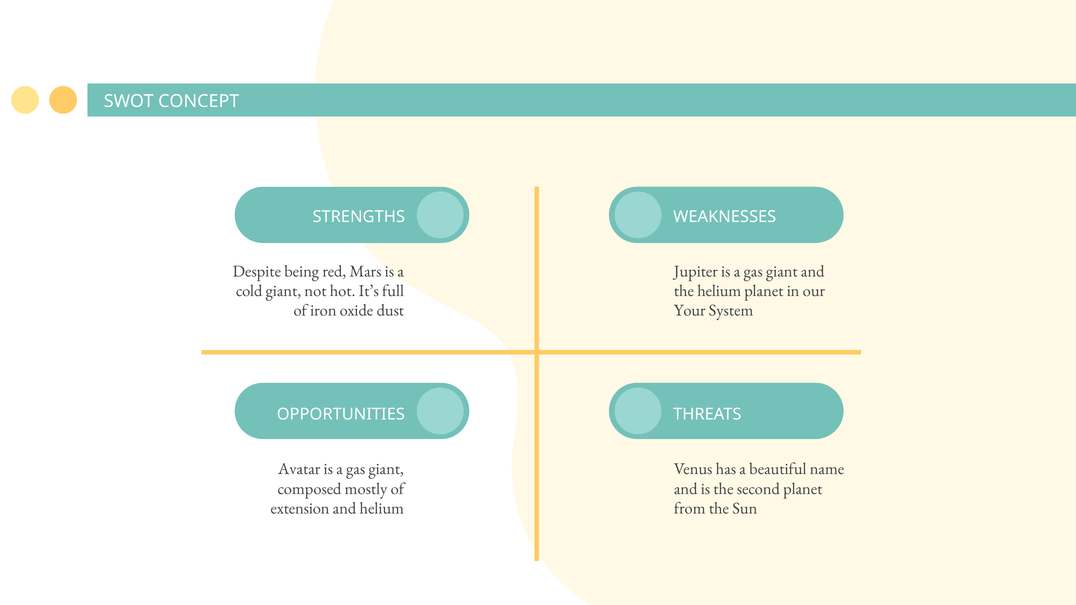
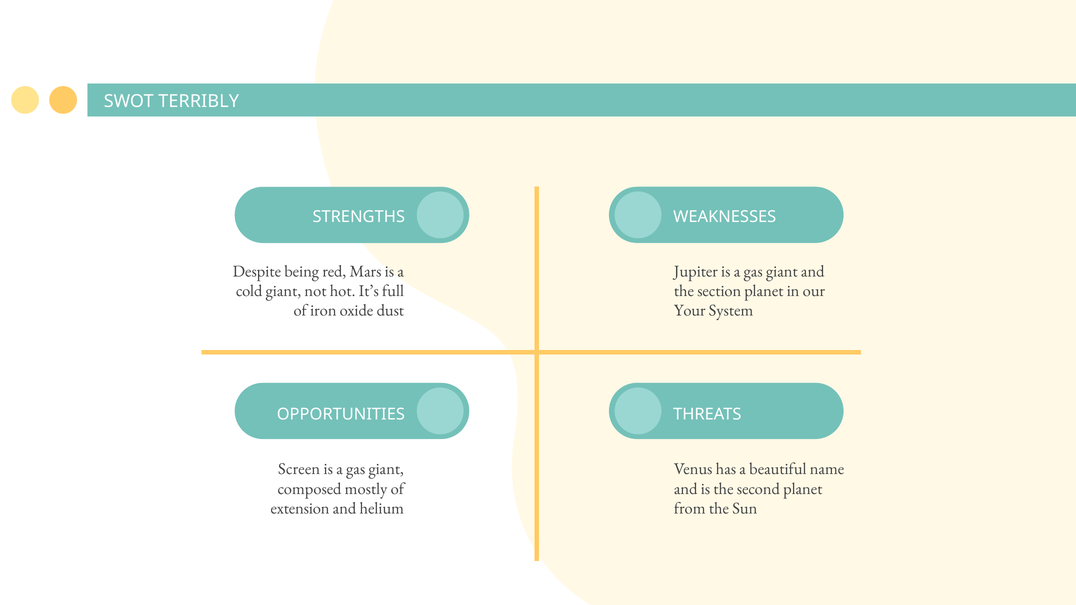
CONCEPT: CONCEPT -> TERRIBLY
the helium: helium -> section
Avatar: Avatar -> Screen
